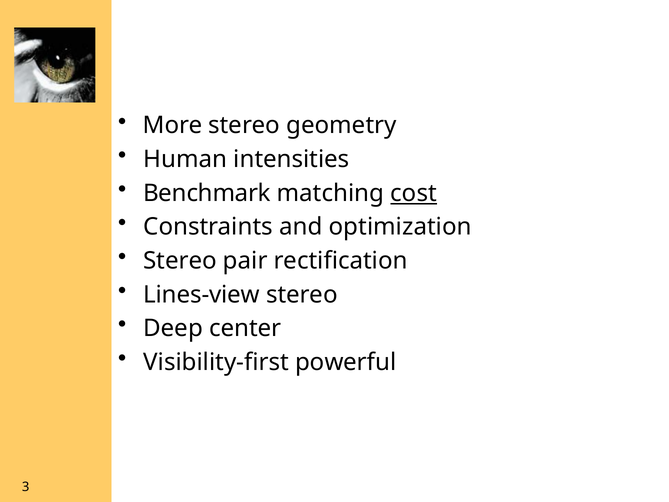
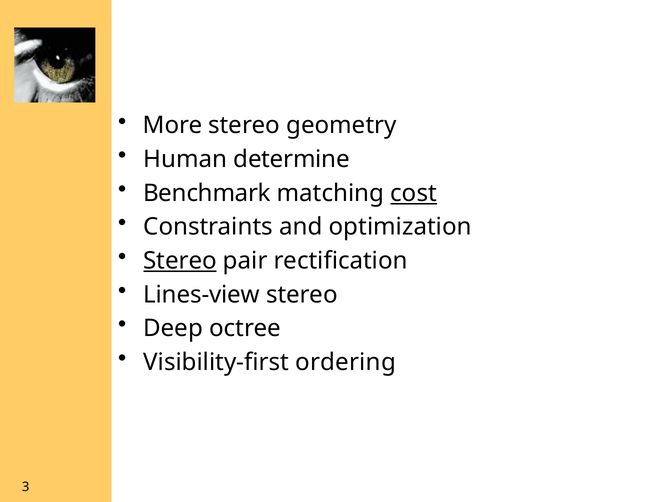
intensities: intensities -> determine
Stereo at (180, 261) underline: none -> present
center: center -> octree
powerful: powerful -> ordering
